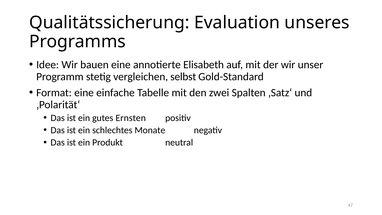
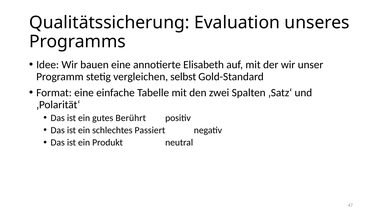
Ernsten: Ernsten -> Berührt
Monate: Monate -> Passiert
